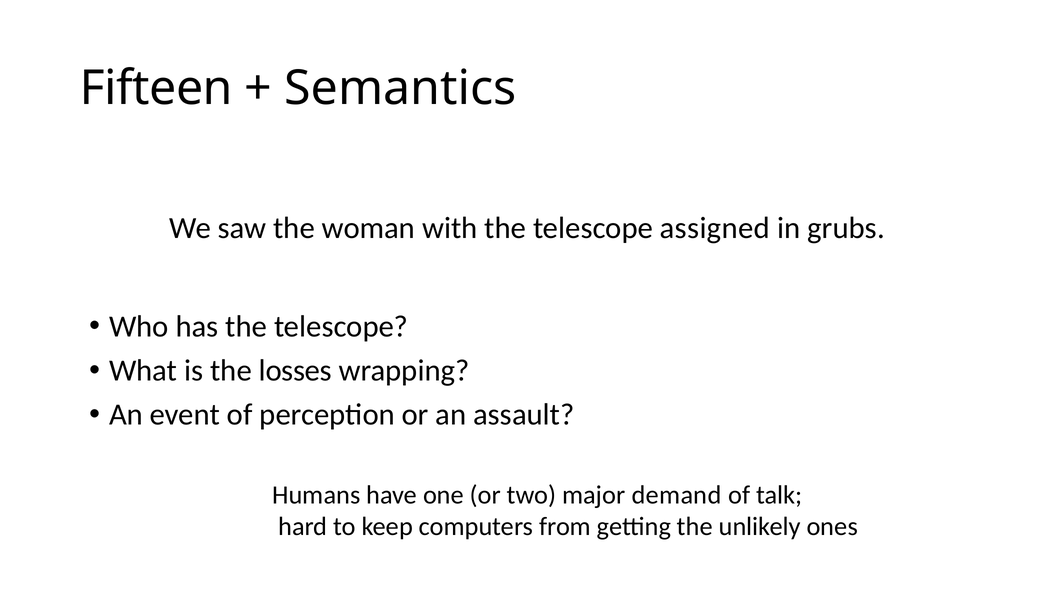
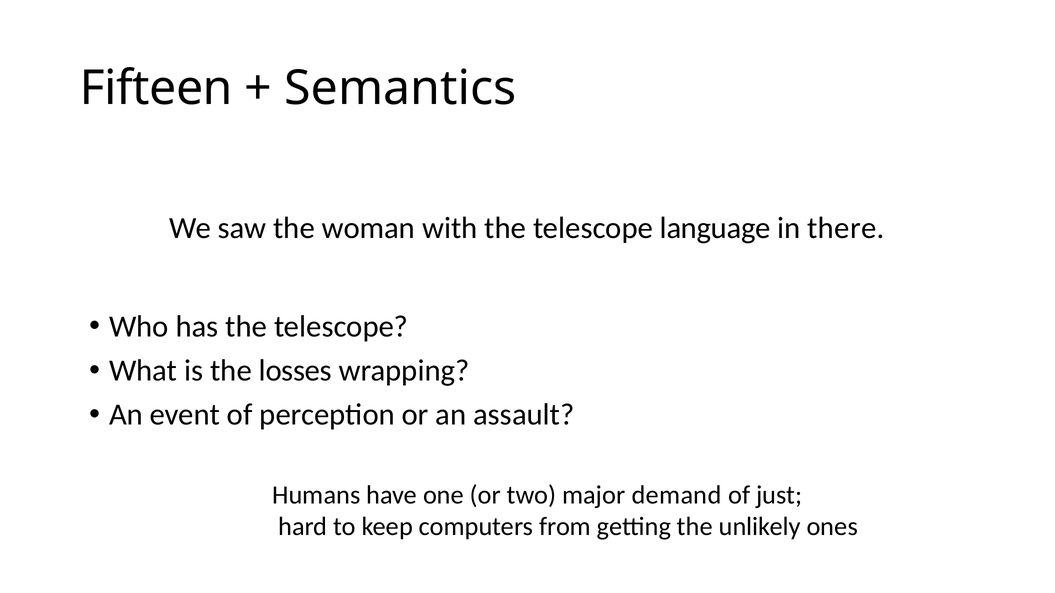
assigned: assigned -> language
grubs: grubs -> there
talk: talk -> just
